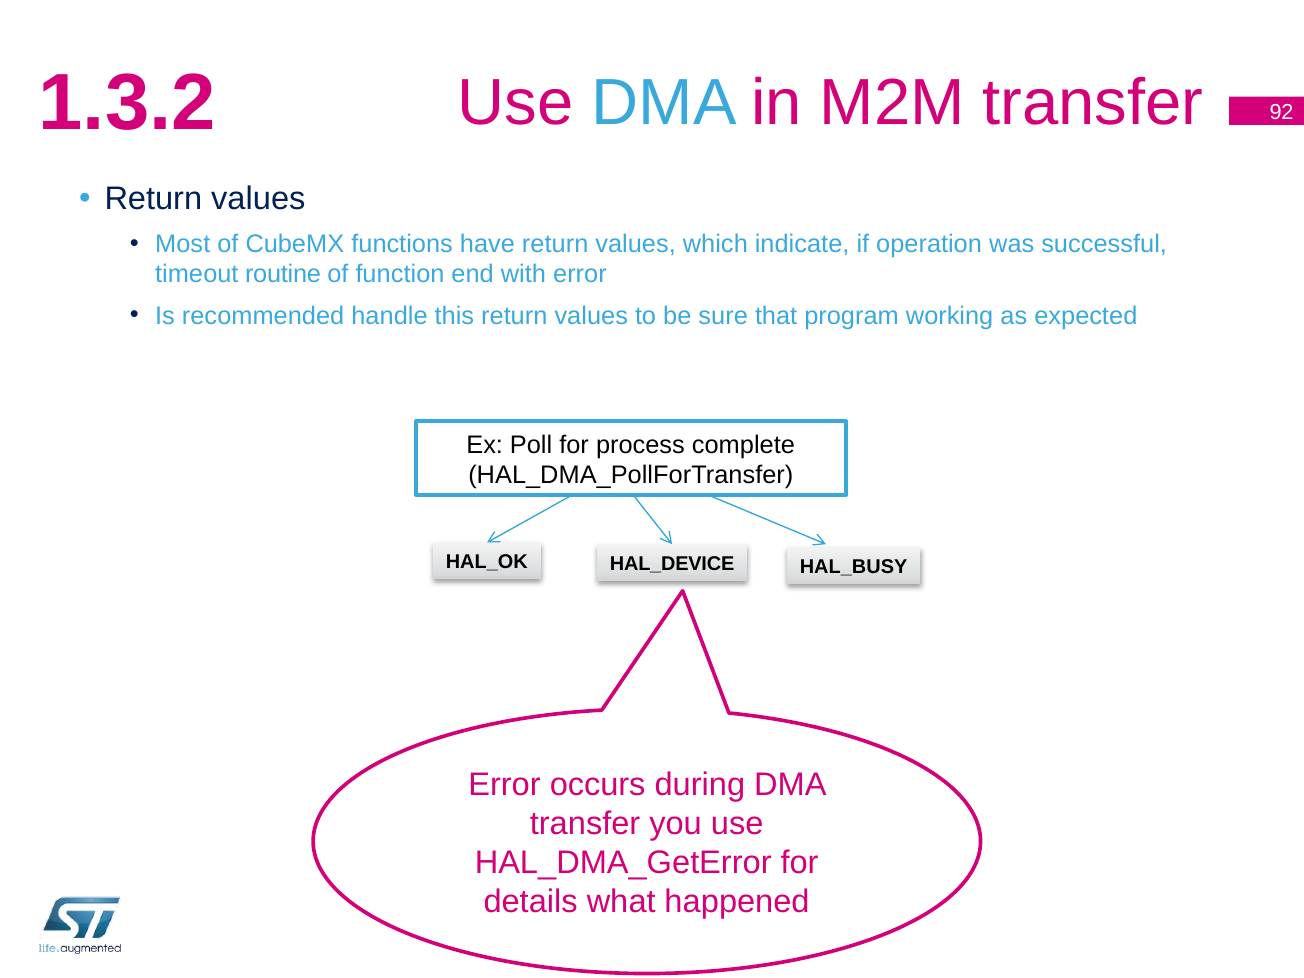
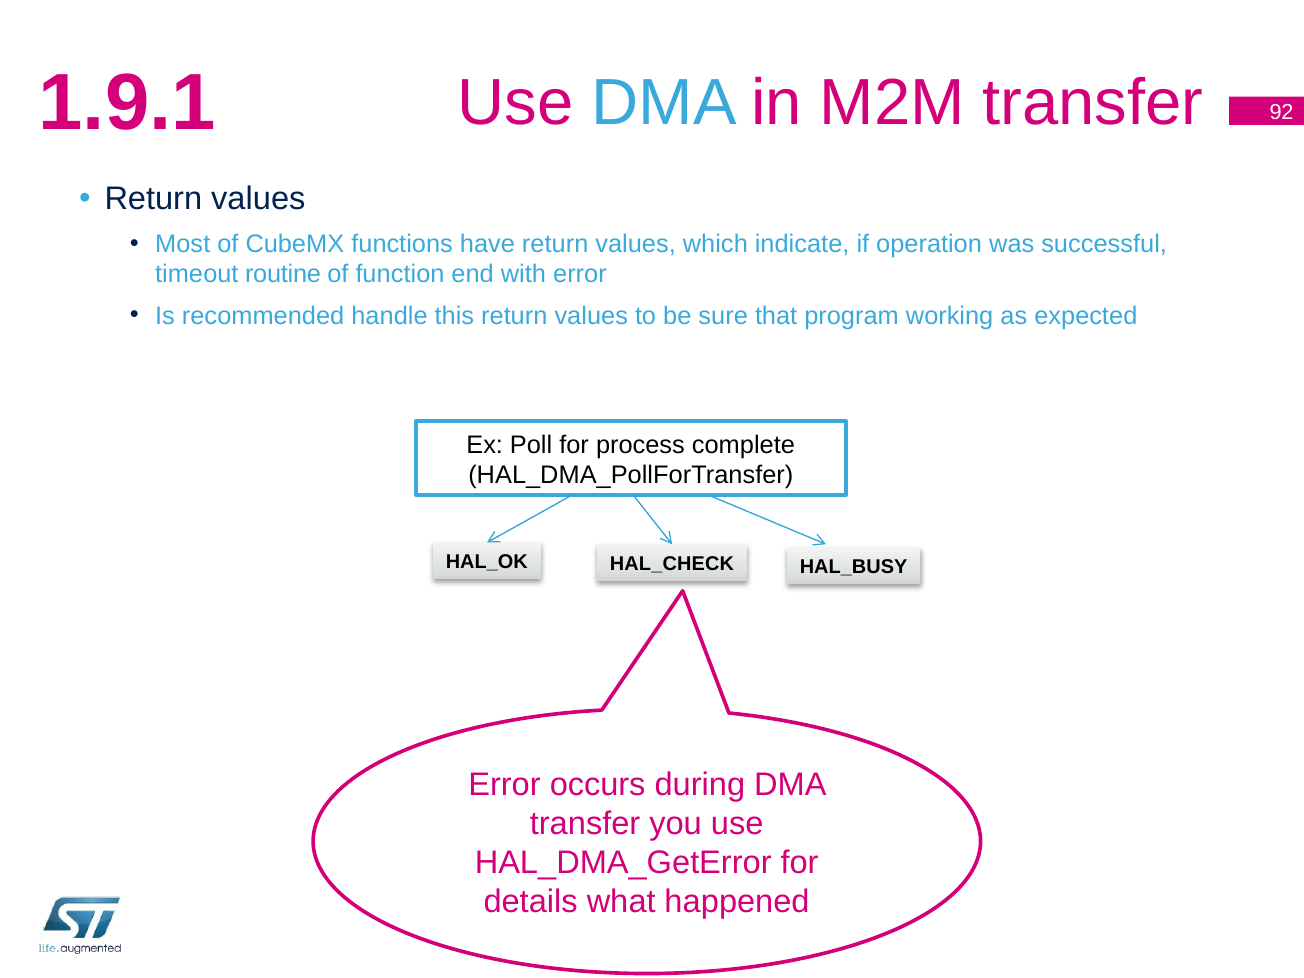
1.3.2: 1.3.2 -> 1.9.1
HAL_DEVICE: HAL_DEVICE -> HAL_CHECK
